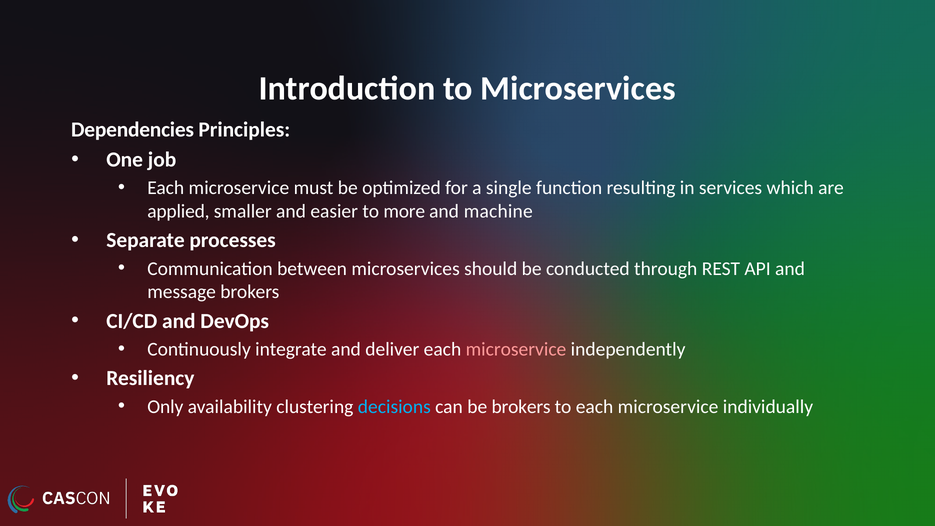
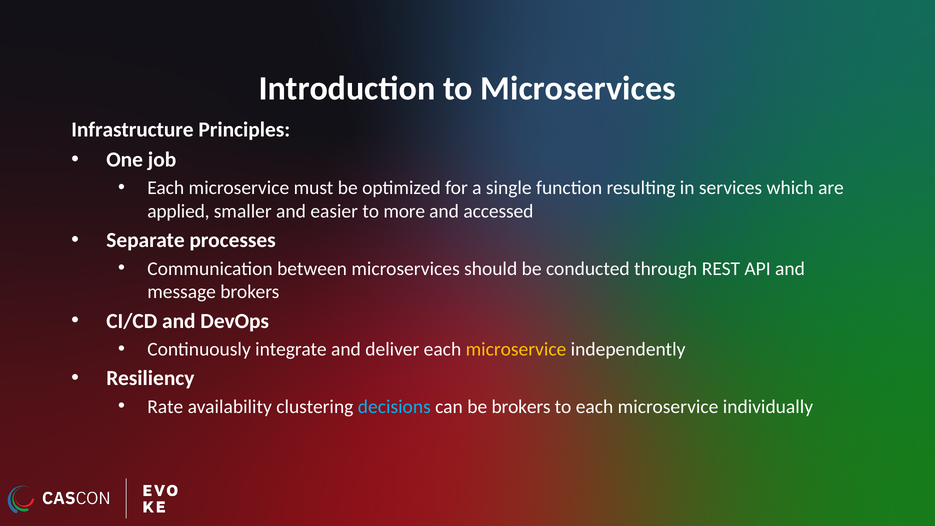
Dependencies: Dependencies -> Infrastructure
machine: machine -> accessed
microservice at (516, 349) colour: pink -> yellow
Only: Only -> Rate
